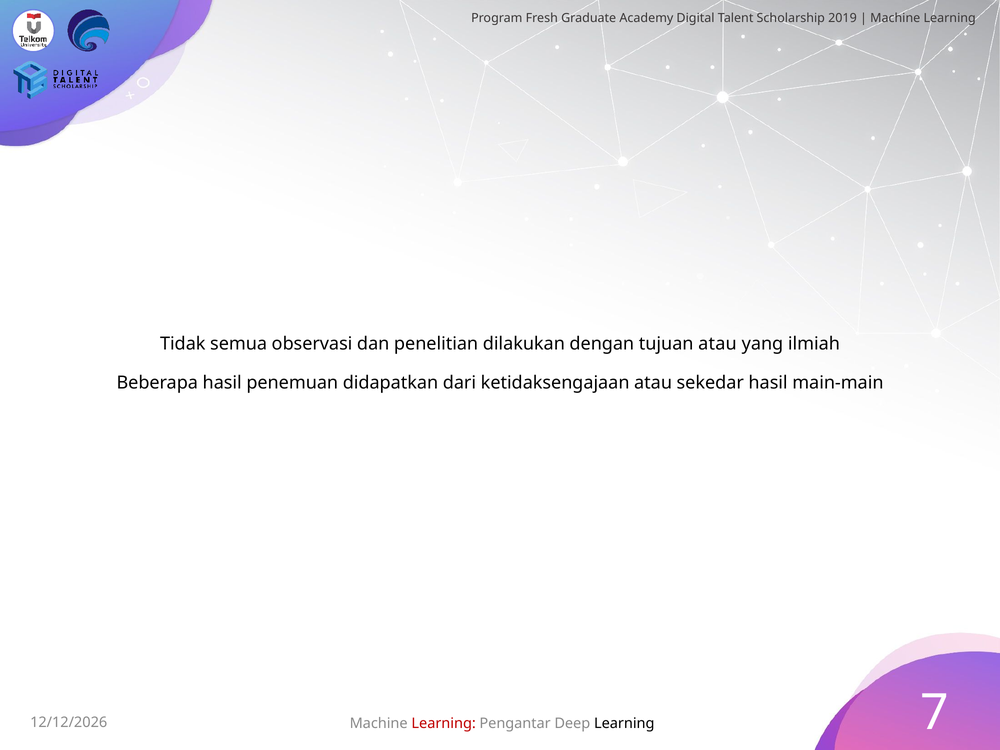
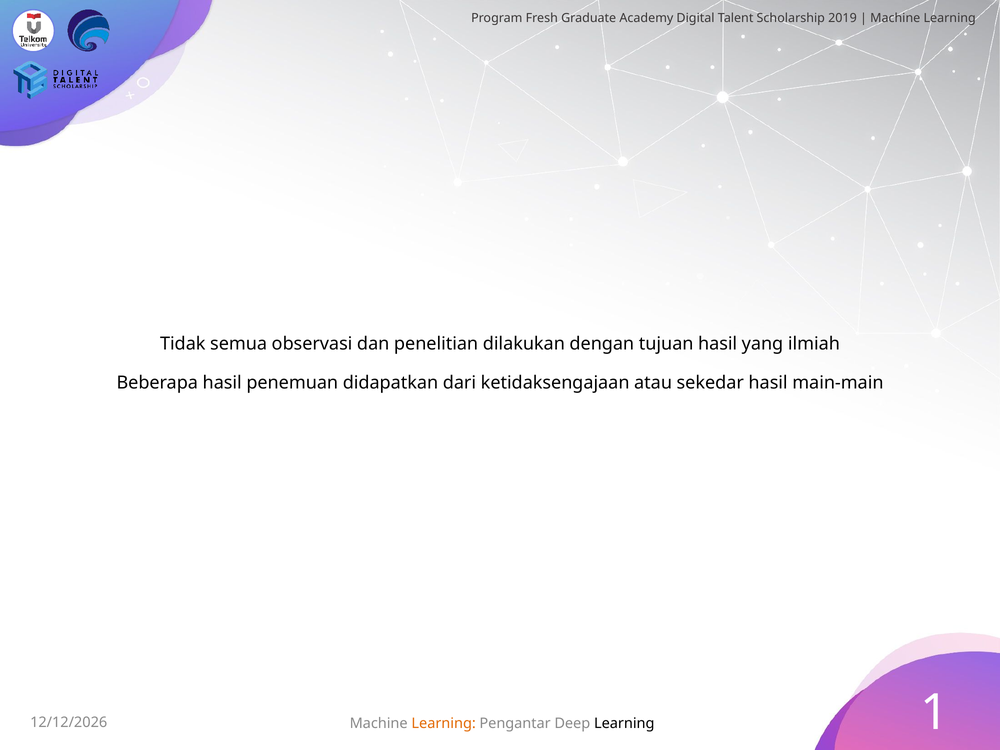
tujuan atau: atau -> hasil
7: 7 -> 1
Learning at (444, 723) colour: red -> orange
